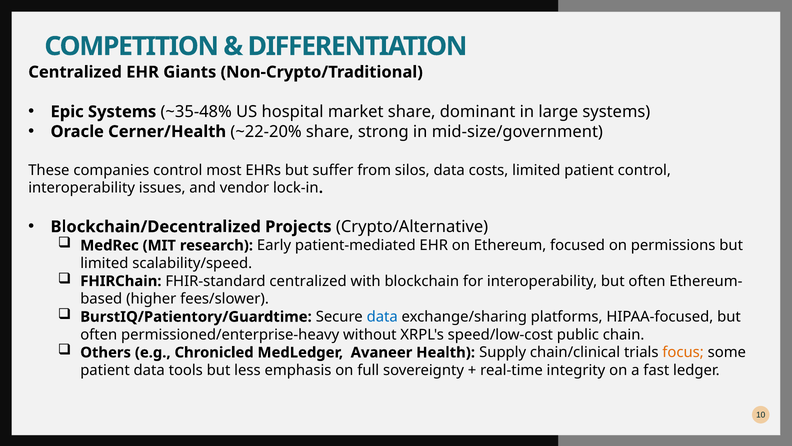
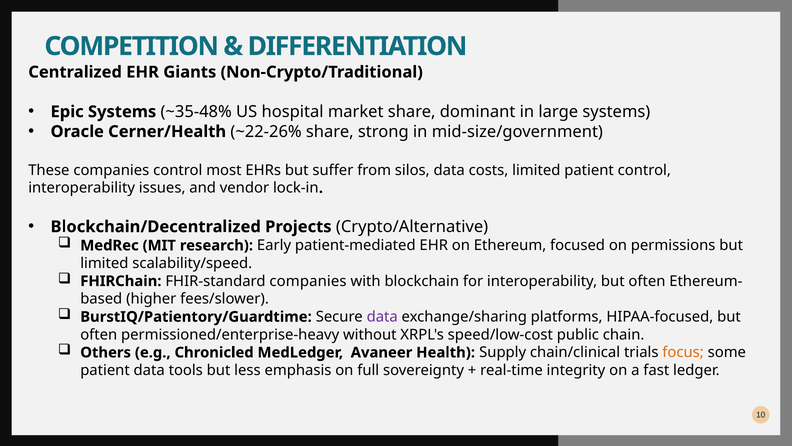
~22-20%: ~22-20% -> ~22-26%
FHIR-standard centralized: centralized -> companies
data at (382, 316) colour: blue -> purple
